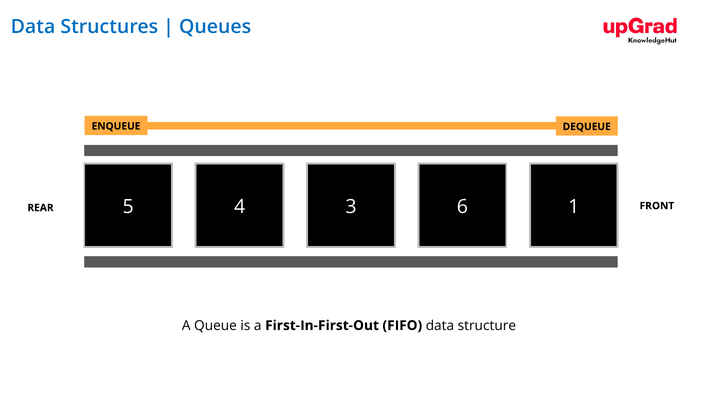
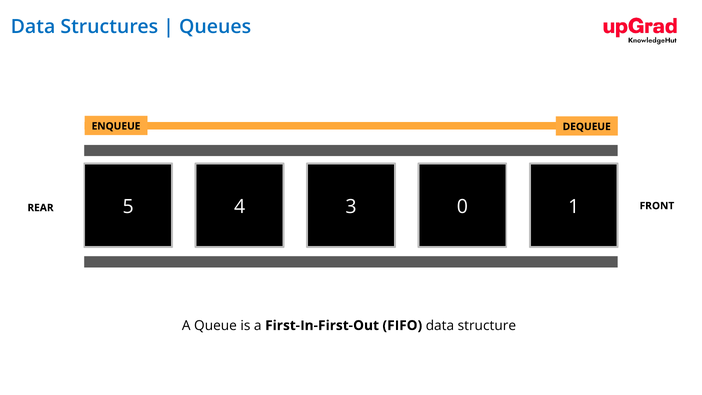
6: 6 -> 0
